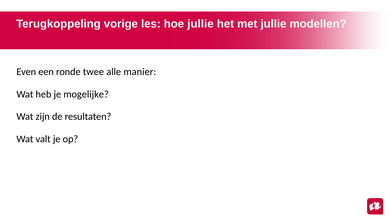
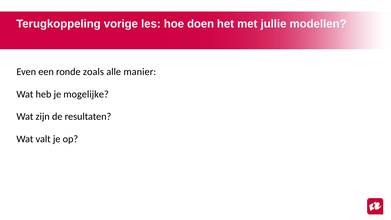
hoe jullie: jullie -> doen
twee: twee -> zoals
